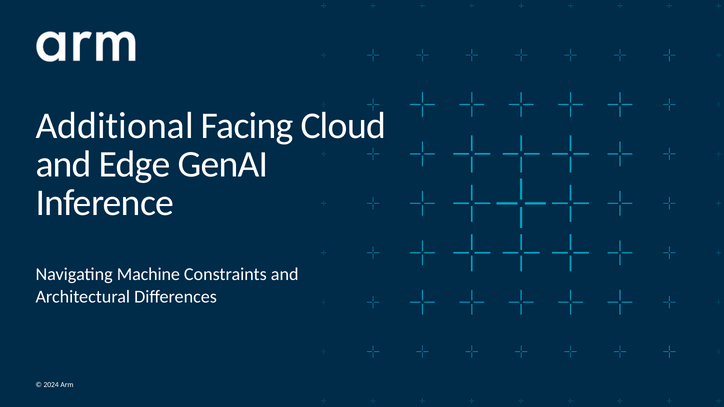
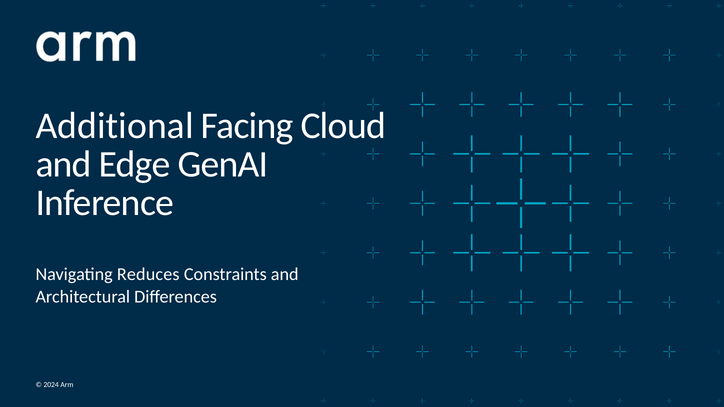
Machine: Machine -> Reduces
